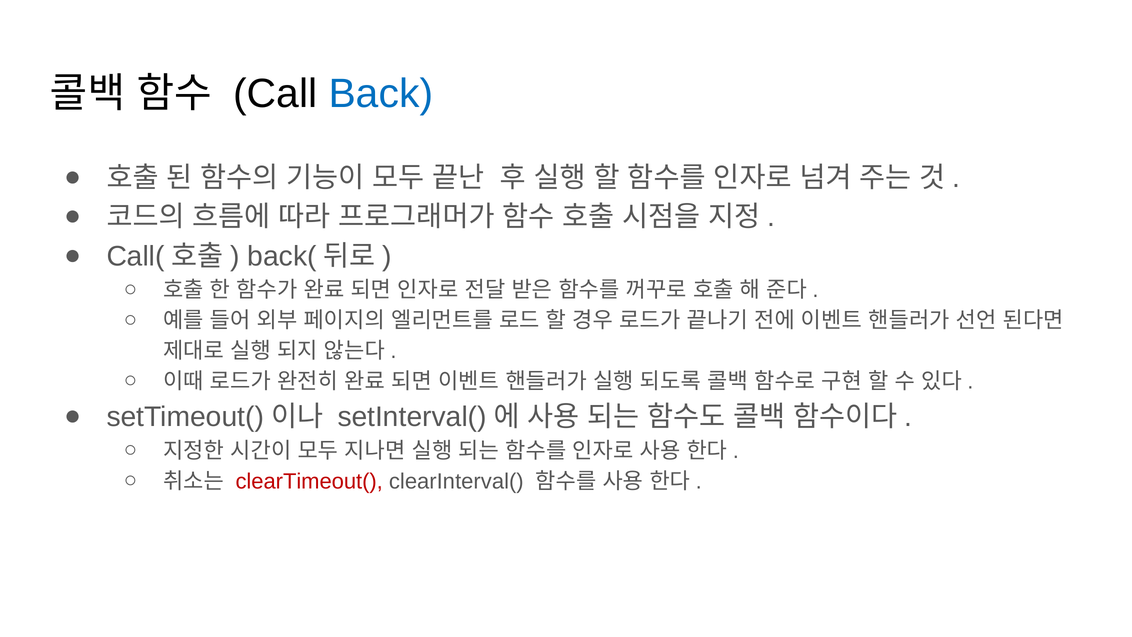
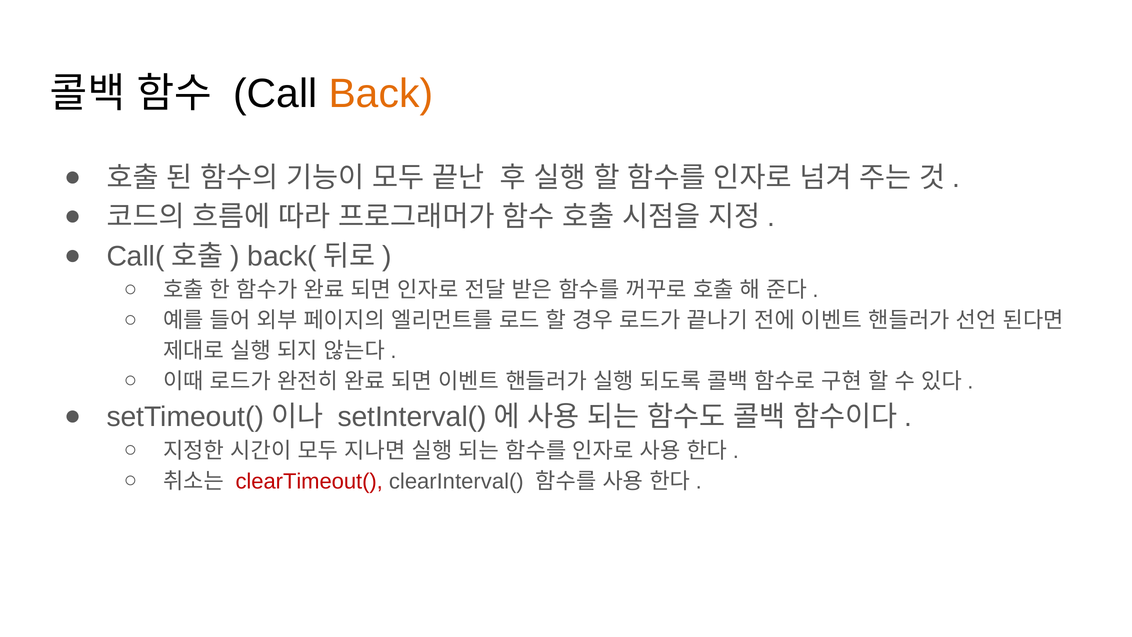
Back colour: blue -> orange
